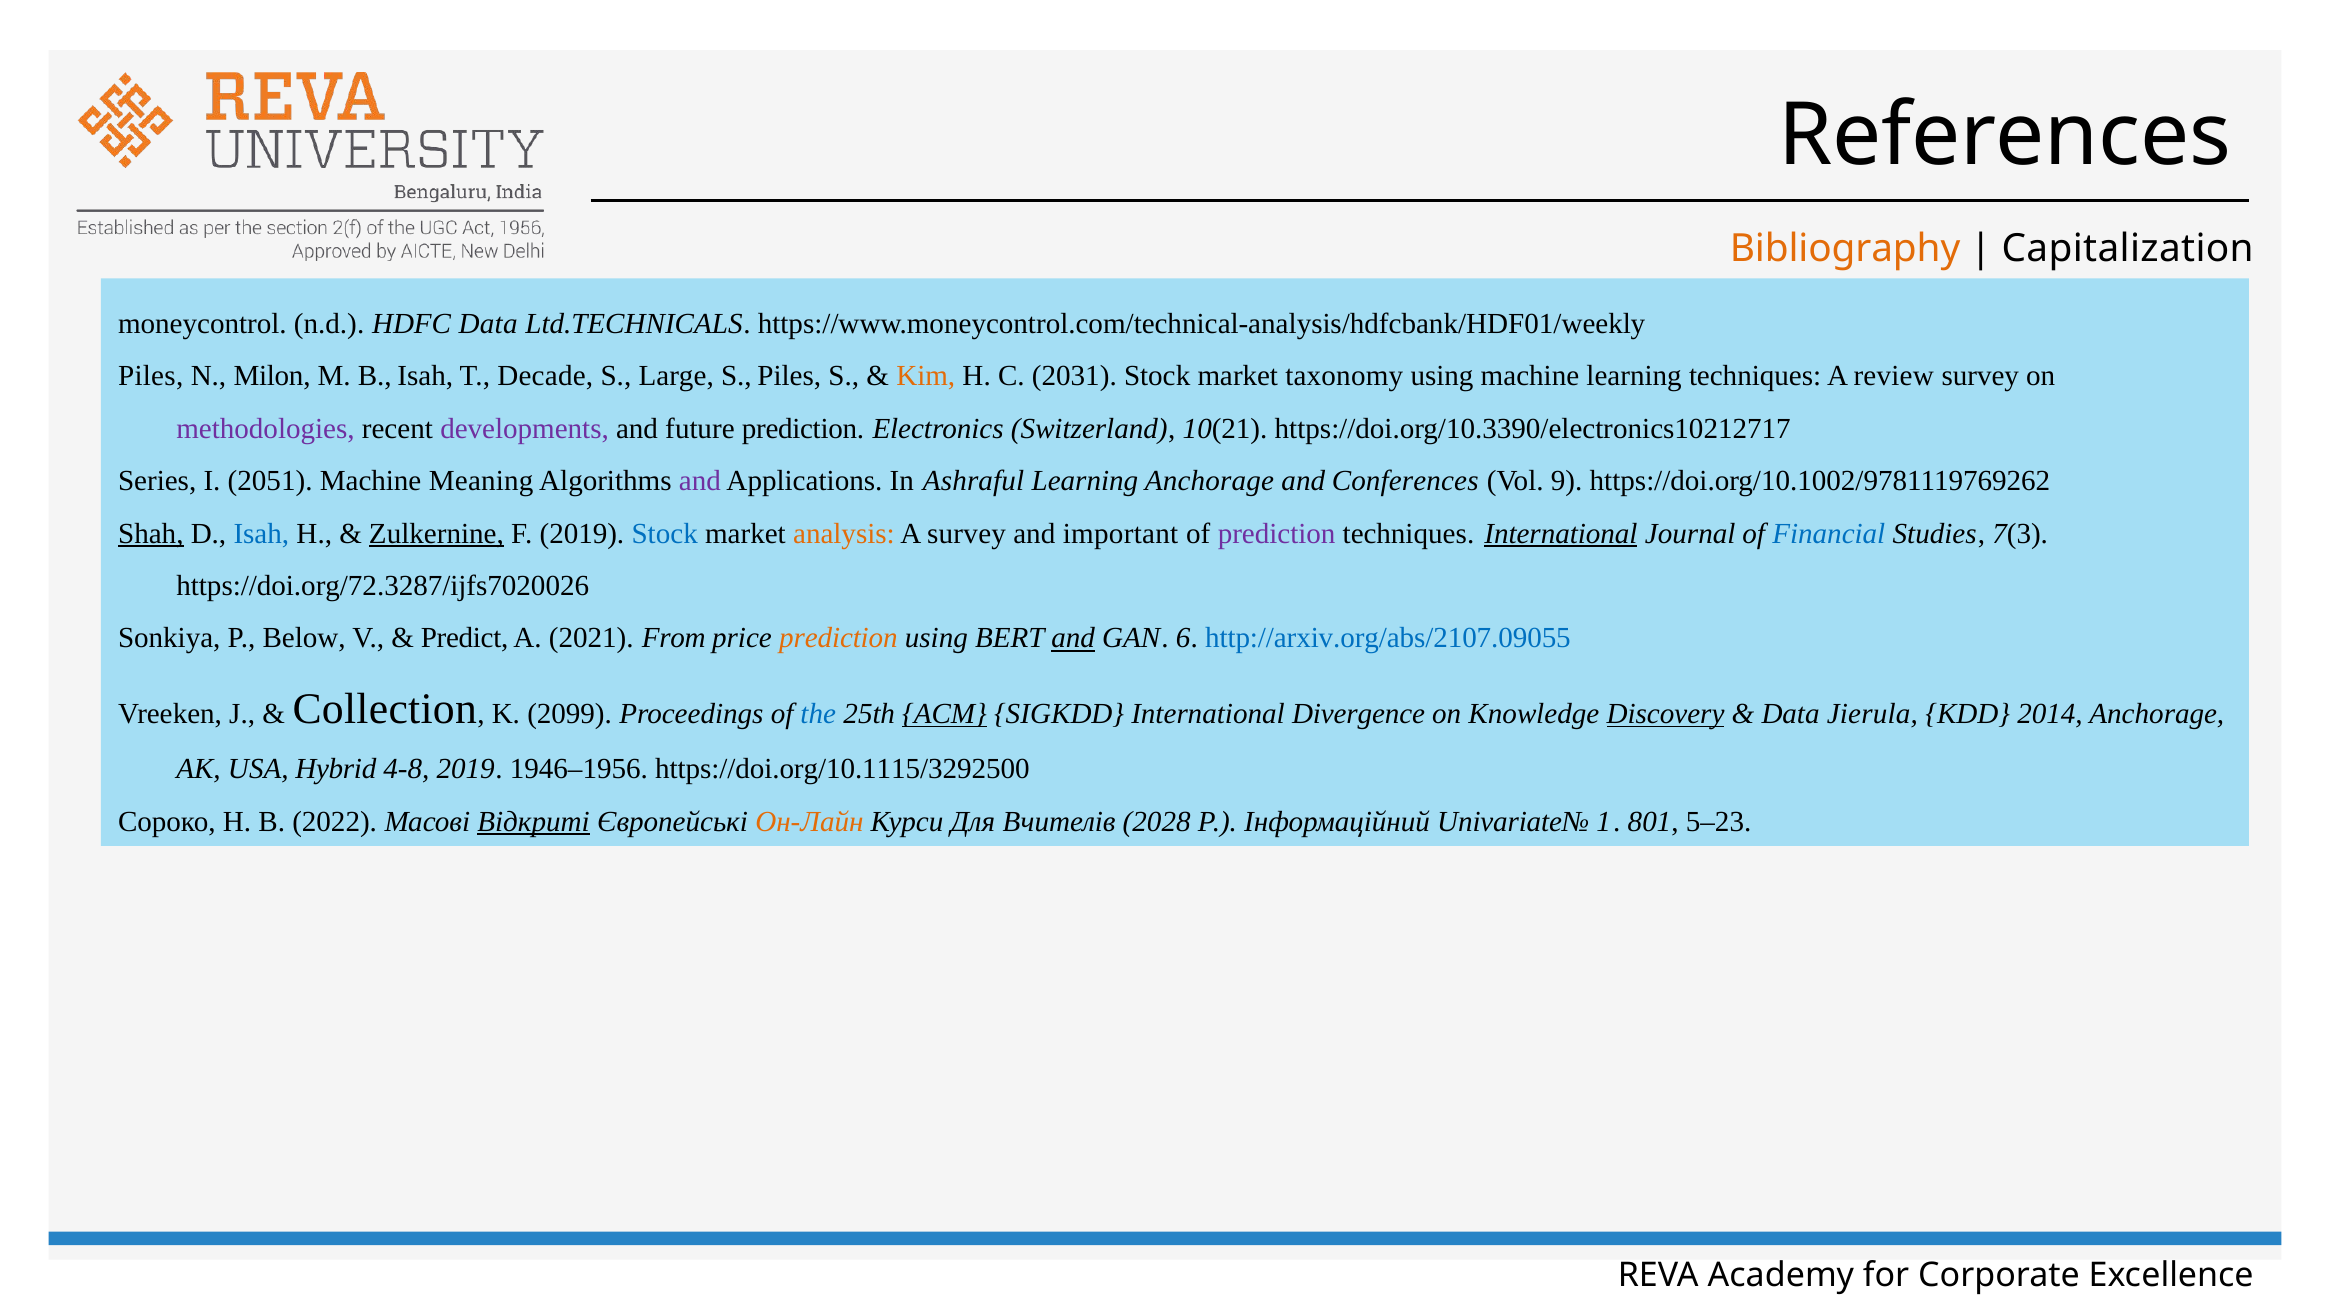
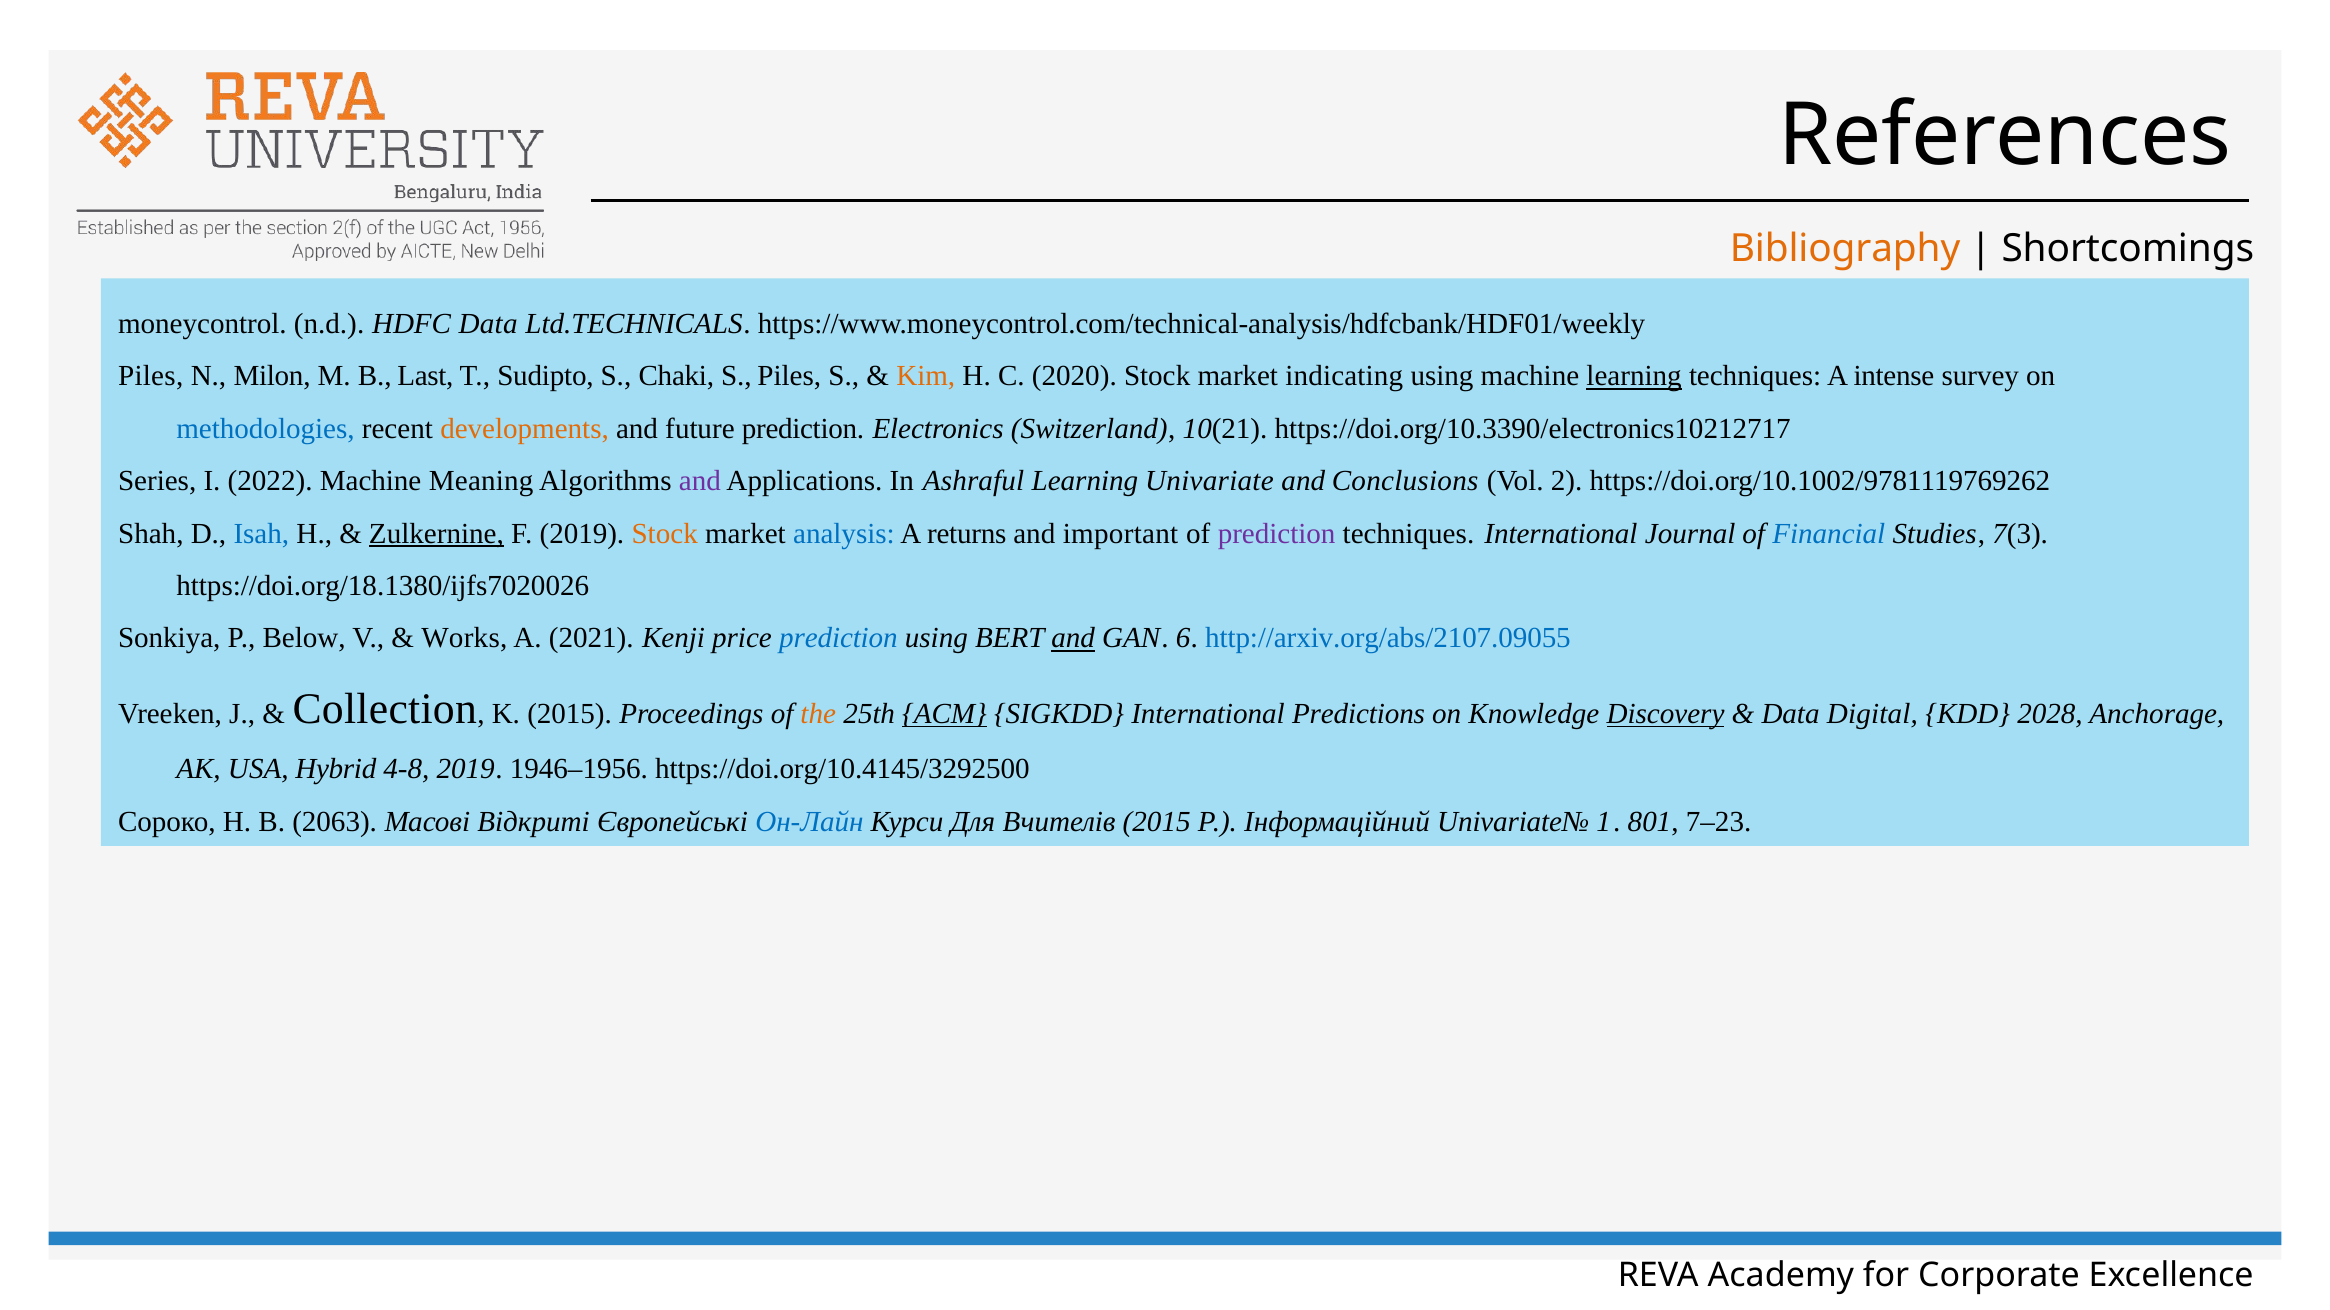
Capitalization: Capitalization -> Shortcomings
B Isah: Isah -> Last
Decade: Decade -> Sudipto
Large: Large -> Chaki
2031: 2031 -> 2020
taxonomy: taxonomy -> indicating
learning at (1634, 377) underline: none -> present
review: review -> intense
methodologies colour: purple -> blue
developments colour: purple -> orange
2051: 2051 -> 2022
Learning Anchorage: Anchorage -> Univariate
Conferences: Conferences -> Conclusions
9: 9 -> 2
Shah underline: present -> none
Stock at (665, 534) colour: blue -> orange
analysis colour: orange -> blue
A survey: survey -> returns
International at (1561, 534) underline: present -> none
https://doi.org/72.3287/ijfs7020026: https://doi.org/72.3287/ijfs7020026 -> https://doi.org/18.1380/ijfs7020026
Predict: Predict -> Works
From: From -> Kenji
prediction at (838, 639) colour: orange -> blue
K 2099: 2099 -> 2015
the colour: blue -> orange
Divergence: Divergence -> Predictions
Jierula: Jierula -> Digital
2014: 2014 -> 2028
https://doi.org/10.1115/3292500: https://doi.org/10.1115/3292500 -> https://doi.org/10.4145/3292500
2022: 2022 -> 2063
Відкриті underline: present -> none
Он-Лайн colour: orange -> blue
Вчителів 2028: 2028 -> 2015
5–23: 5–23 -> 7–23
